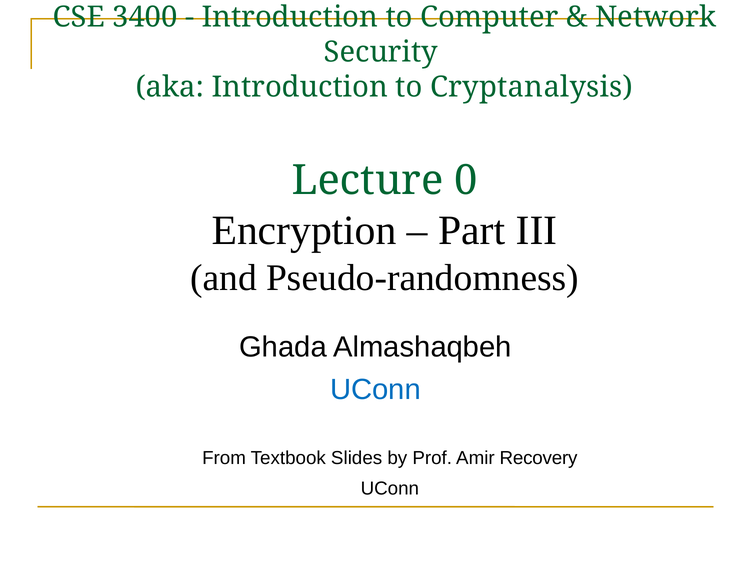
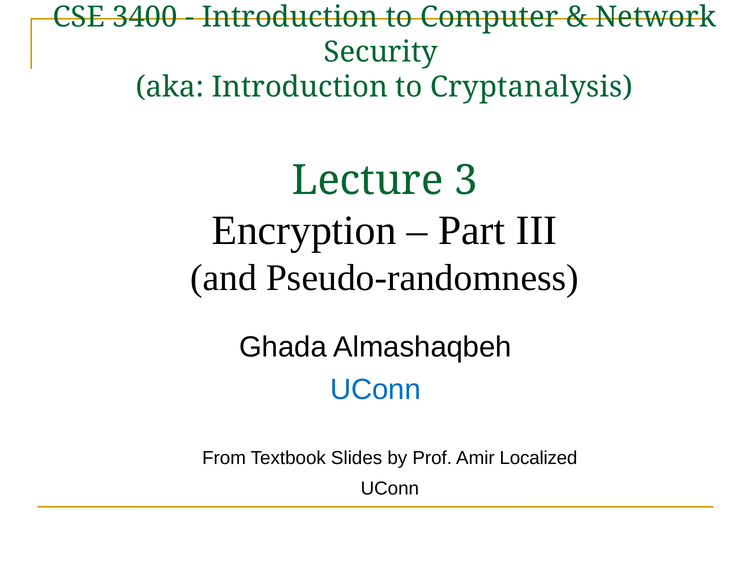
0: 0 -> 3
Recovery: Recovery -> Localized
